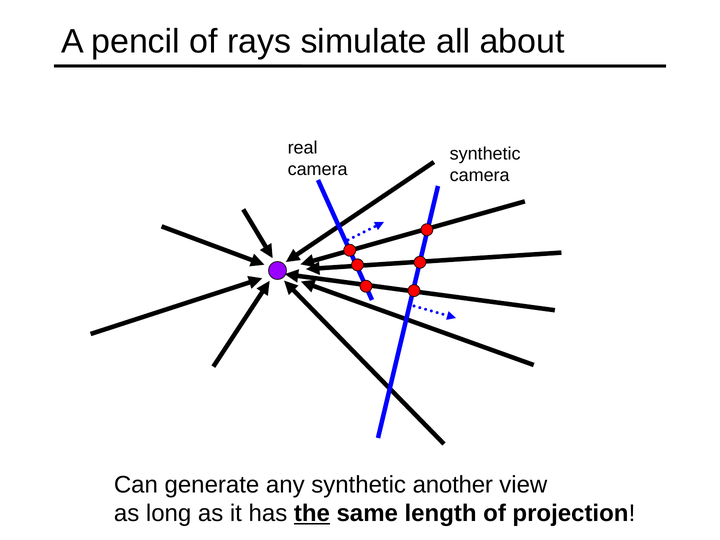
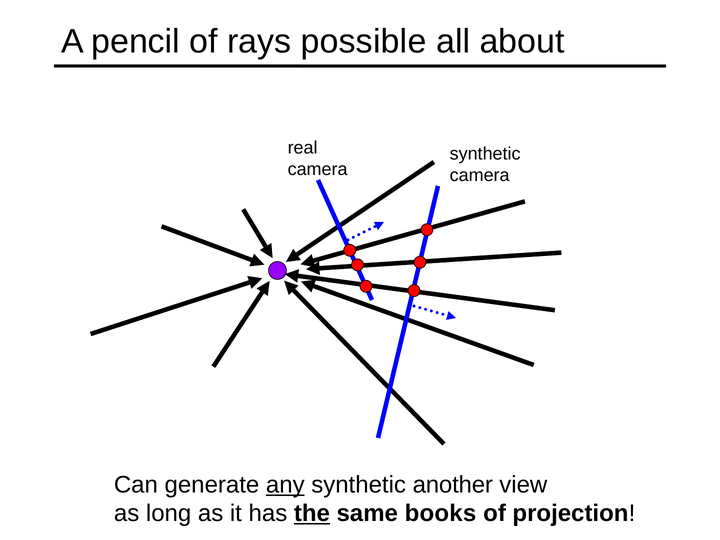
simulate: simulate -> possible
any underline: none -> present
length: length -> books
